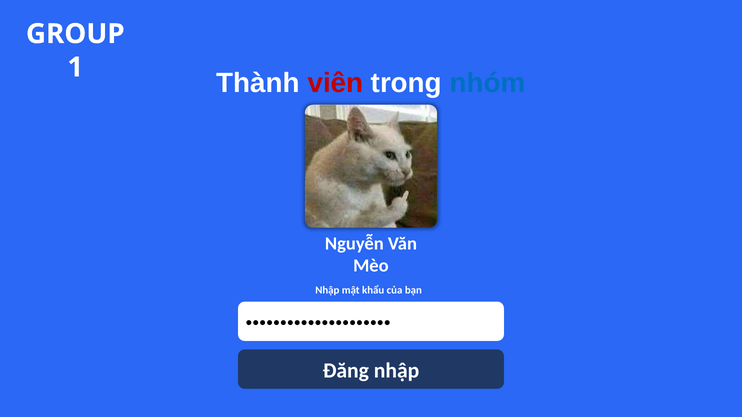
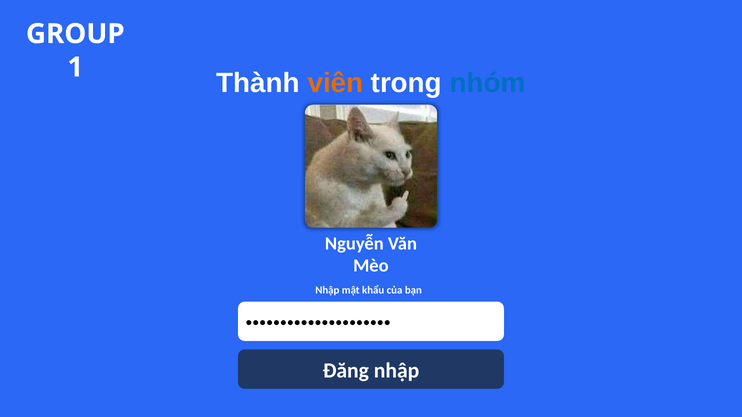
viên colour: red -> orange
